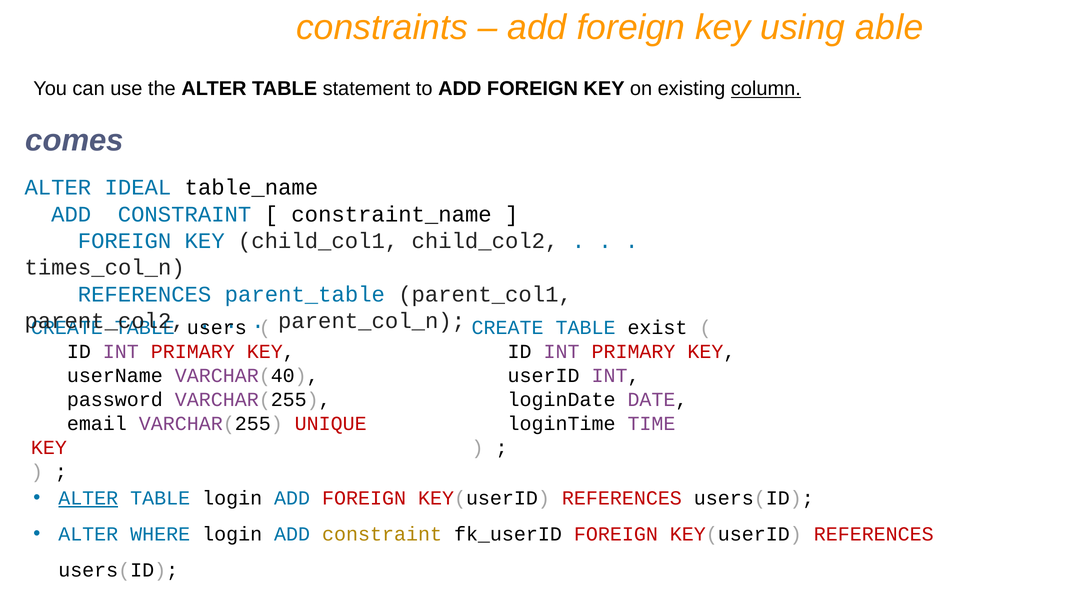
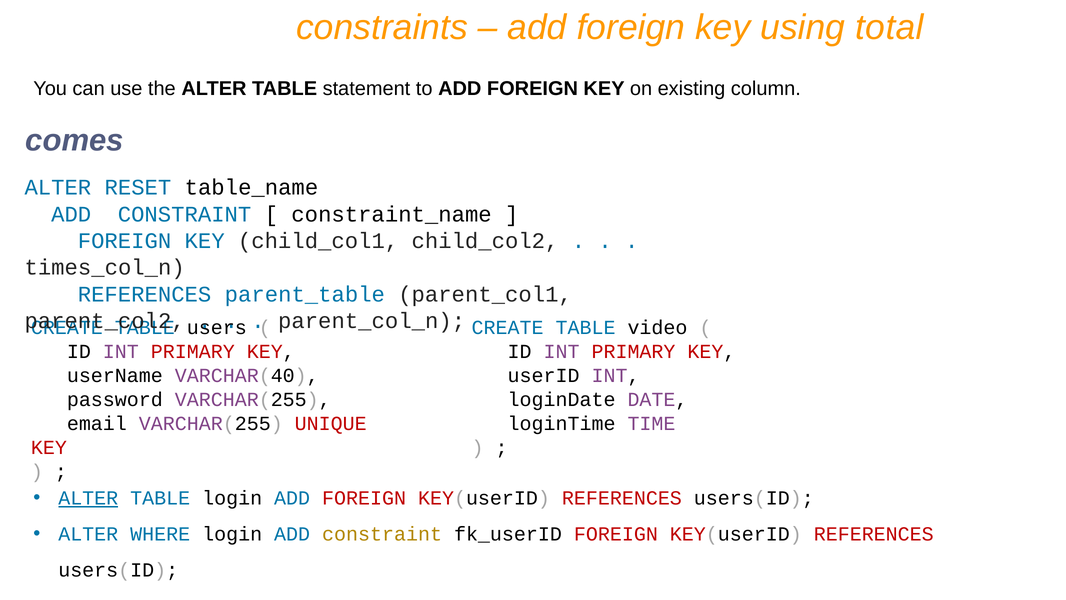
able: able -> total
column underline: present -> none
IDEAL: IDEAL -> RESET
exist: exist -> video
